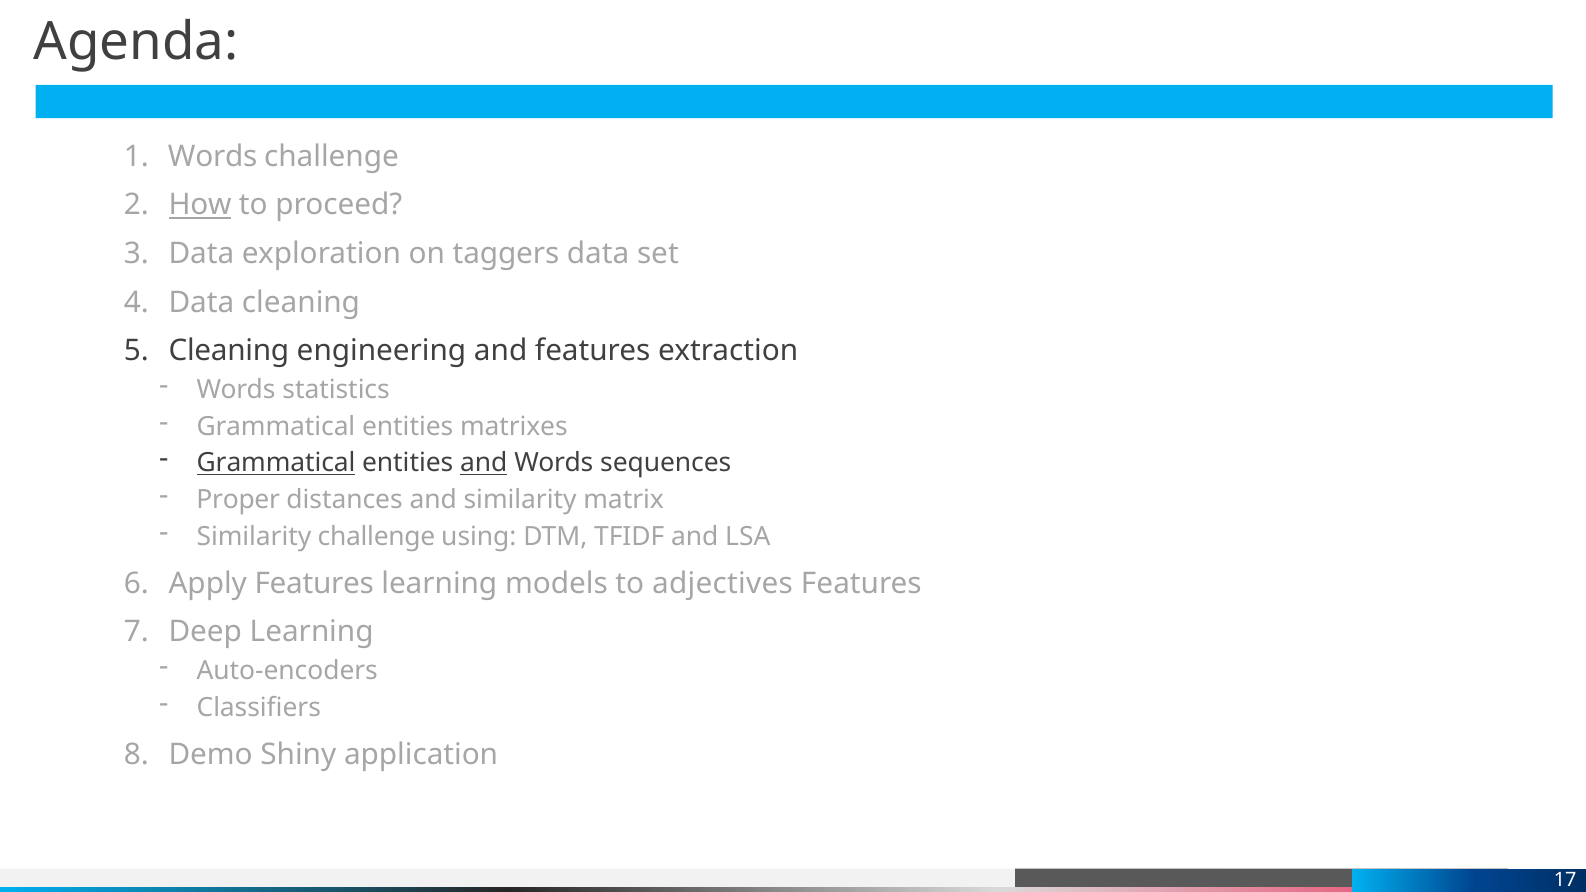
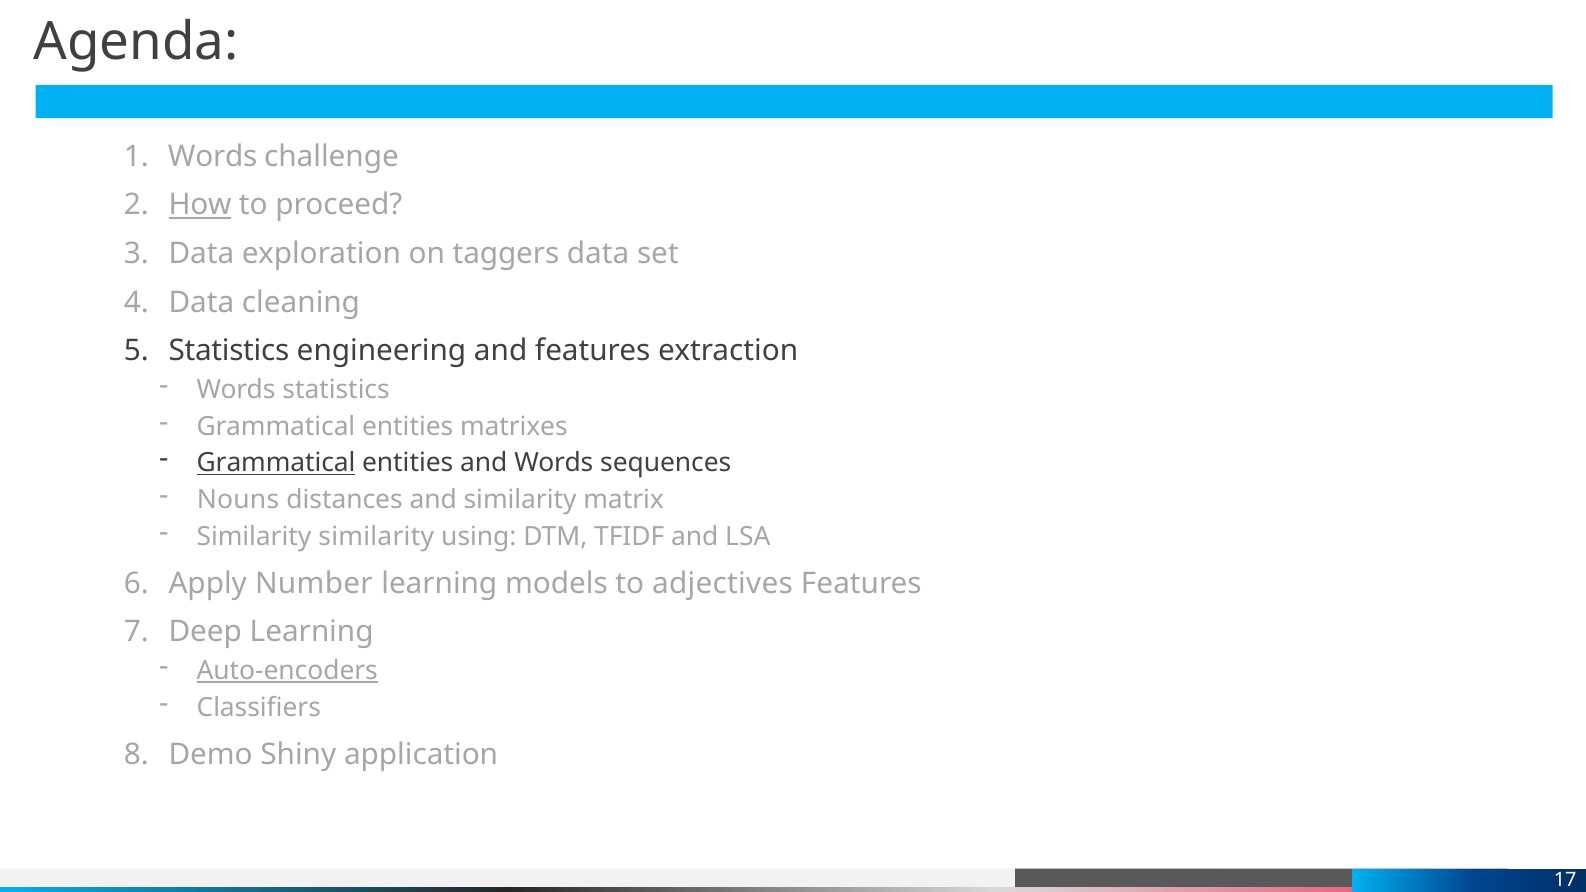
Cleaning at (229, 351): Cleaning -> Statistics
and at (484, 463) underline: present -> none
Proper: Proper -> Nouns
Similarity challenge: challenge -> similarity
Apply Features: Features -> Number
Auto-encoders underline: none -> present
